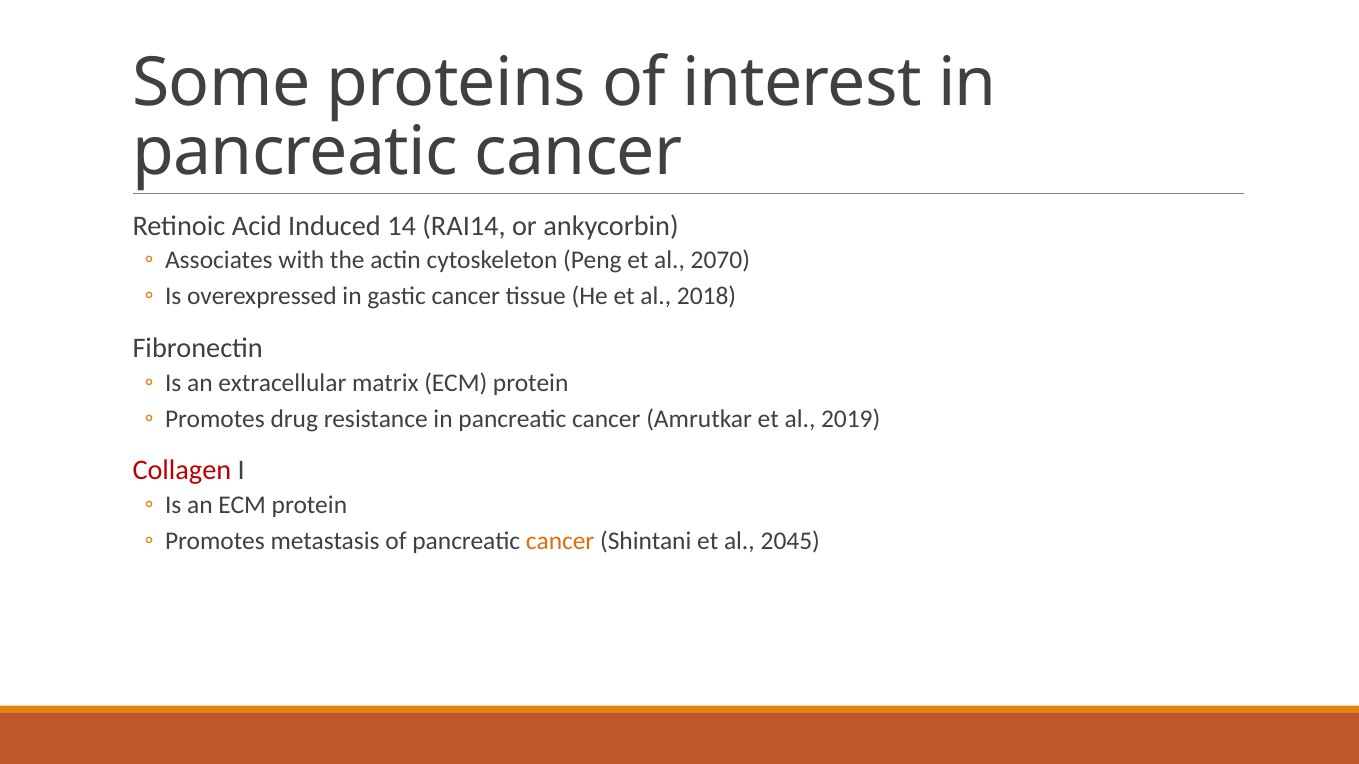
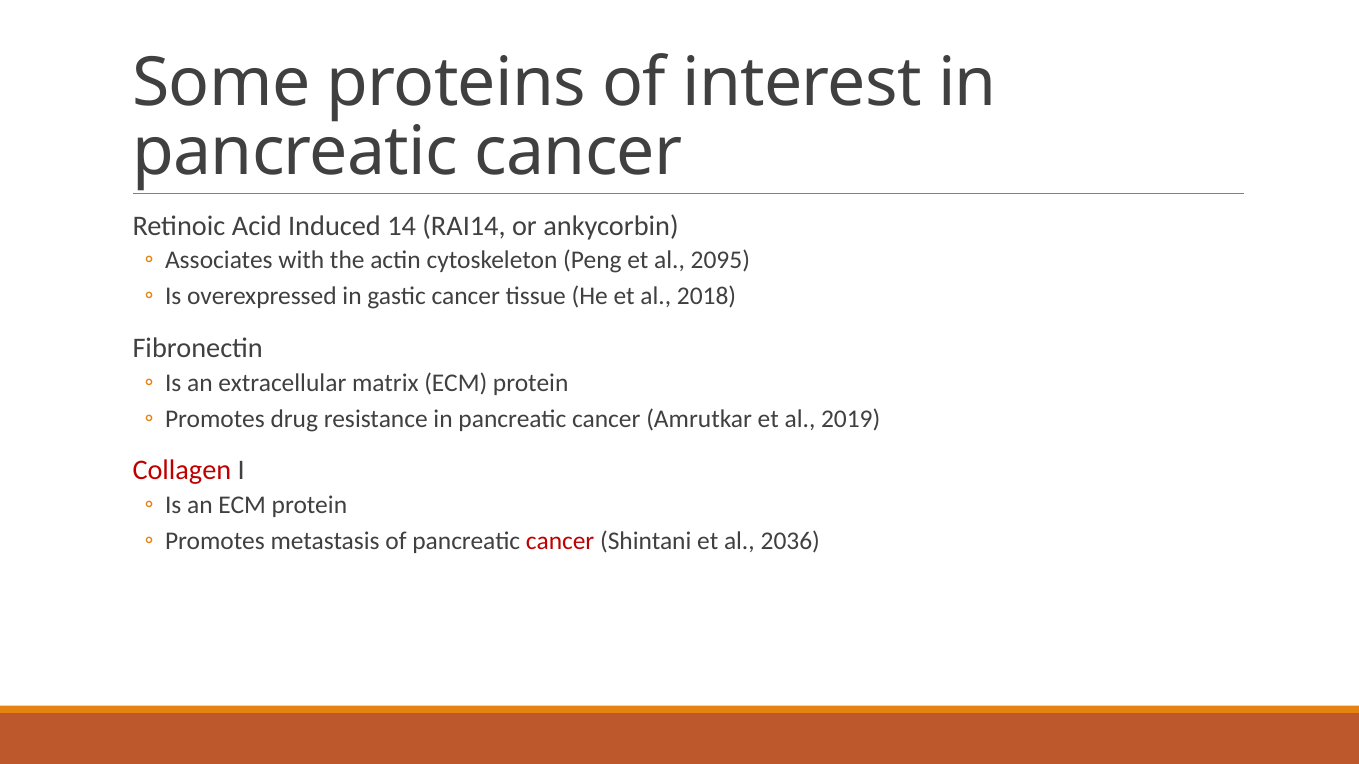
2070: 2070 -> 2095
cancer at (560, 542) colour: orange -> red
2045: 2045 -> 2036
